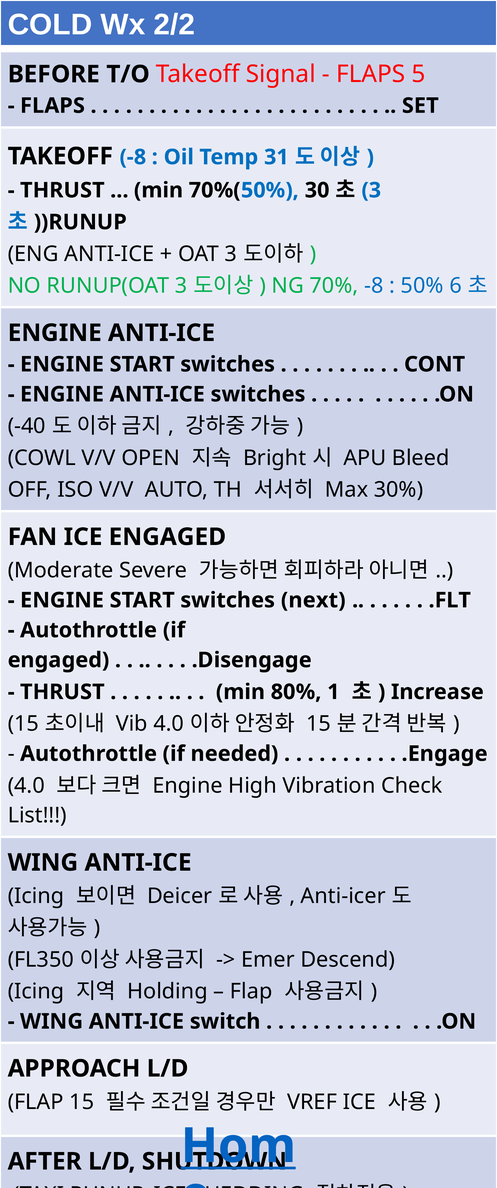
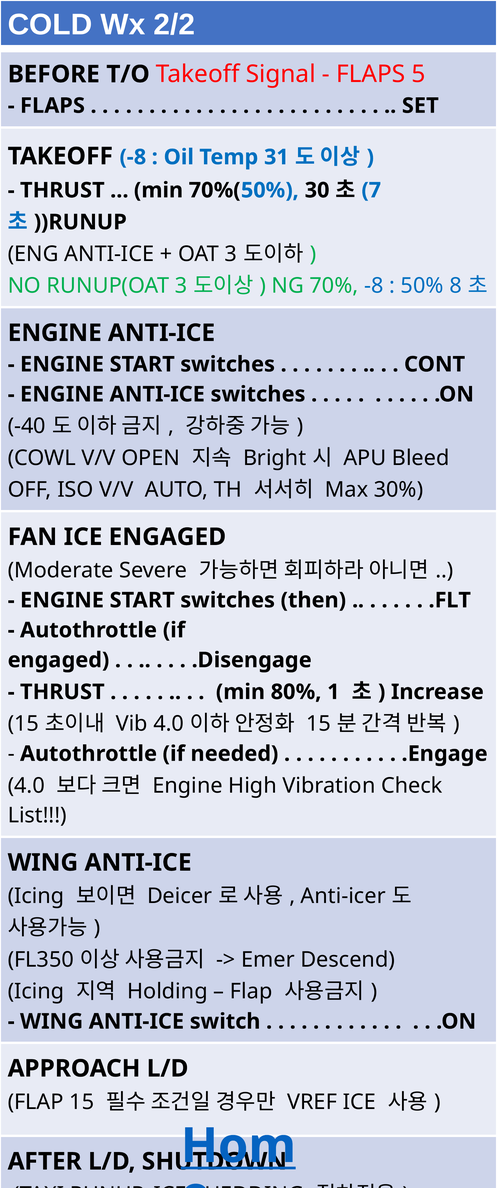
3 at (371, 190): 3 -> 7
6: 6 -> 8
next: next -> then
